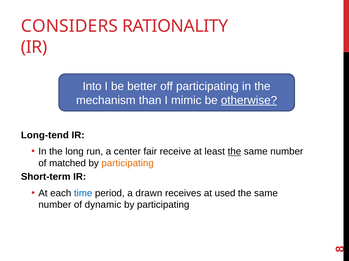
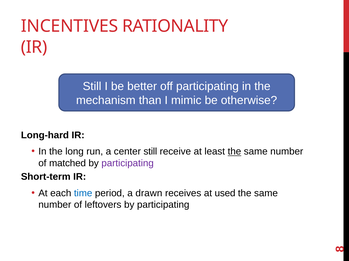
CONSIDERS: CONSIDERS -> INCENTIVES
Into at (92, 87): Into -> Still
otherwise underline: present -> none
Long-tend: Long-tend -> Long-hard
center fair: fair -> still
participating at (128, 164) colour: orange -> purple
dynamic: dynamic -> leftovers
